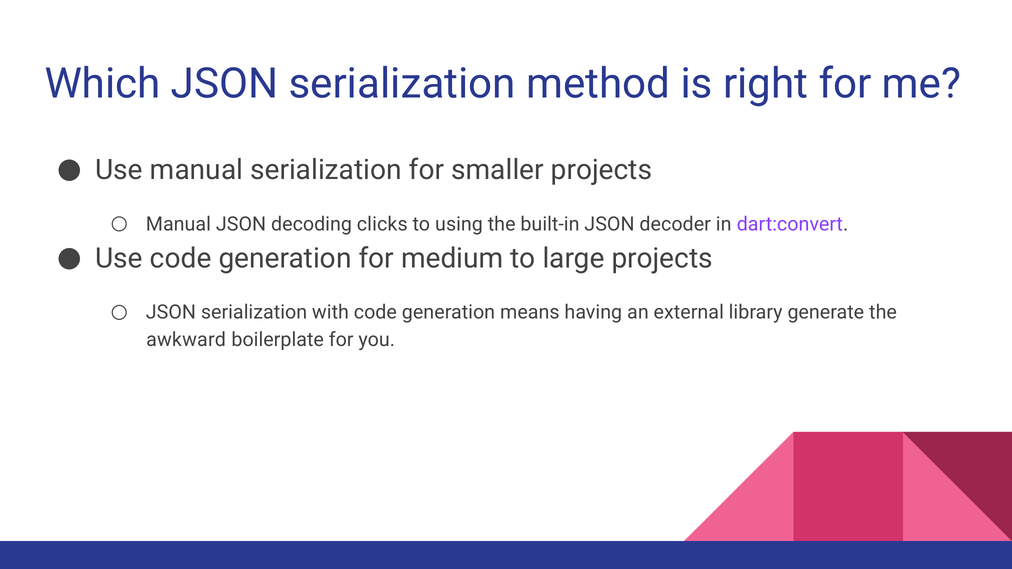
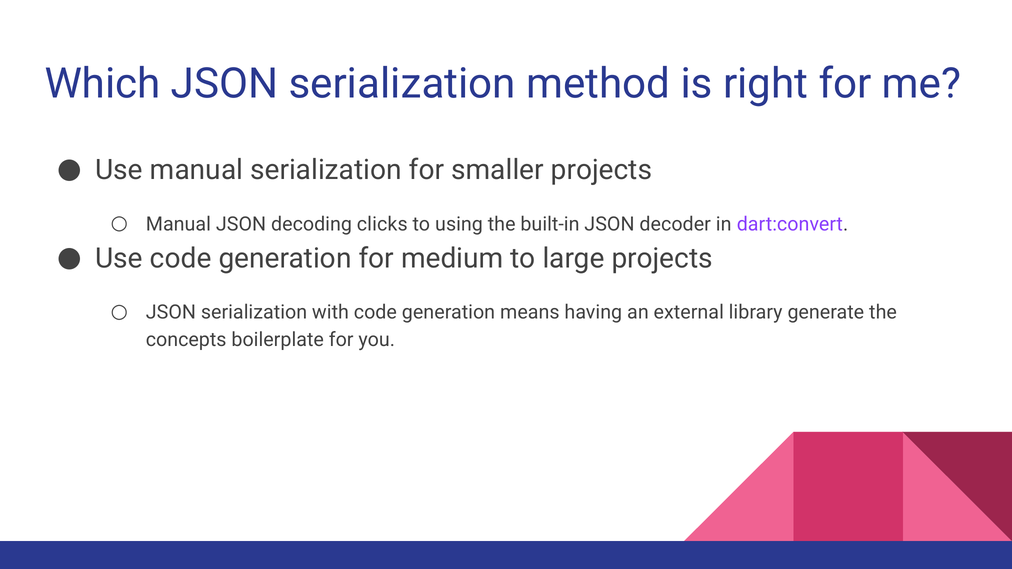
awkward: awkward -> concepts
